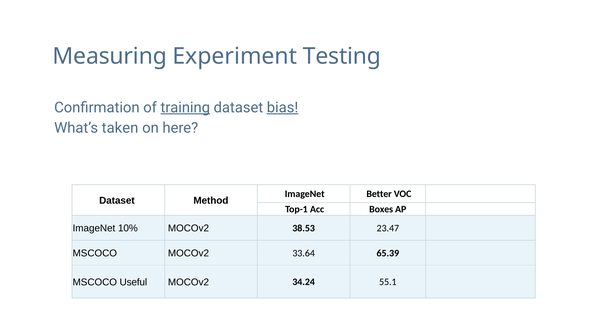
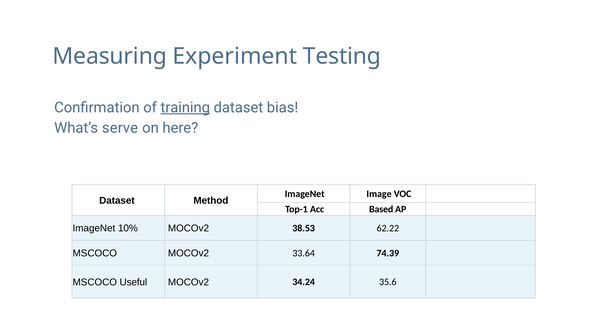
bias underline: present -> none
taken: taken -> serve
Better: Better -> Image
Boxes: Boxes -> Based
23.47: 23.47 -> 62.22
65.39: 65.39 -> 74.39
55.1: 55.1 -> 35.6
